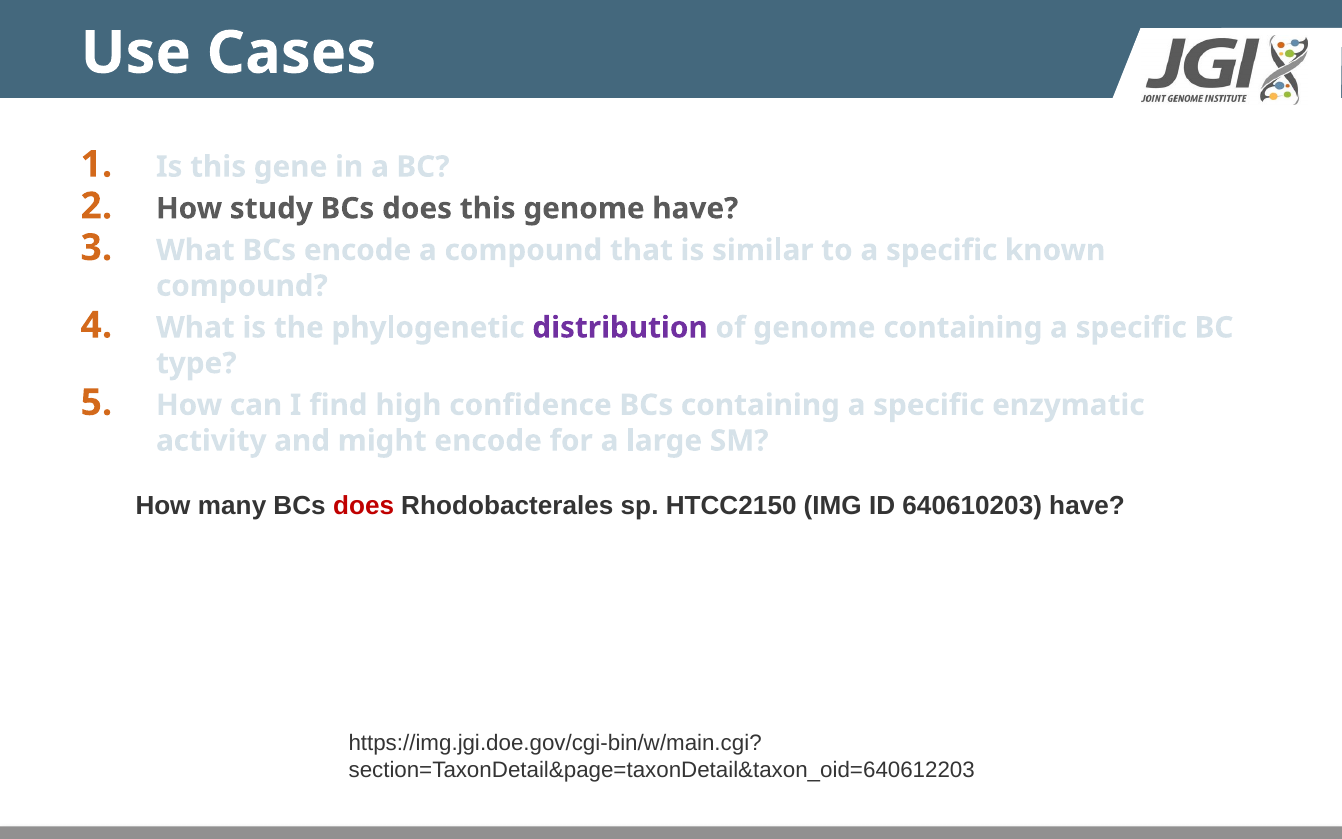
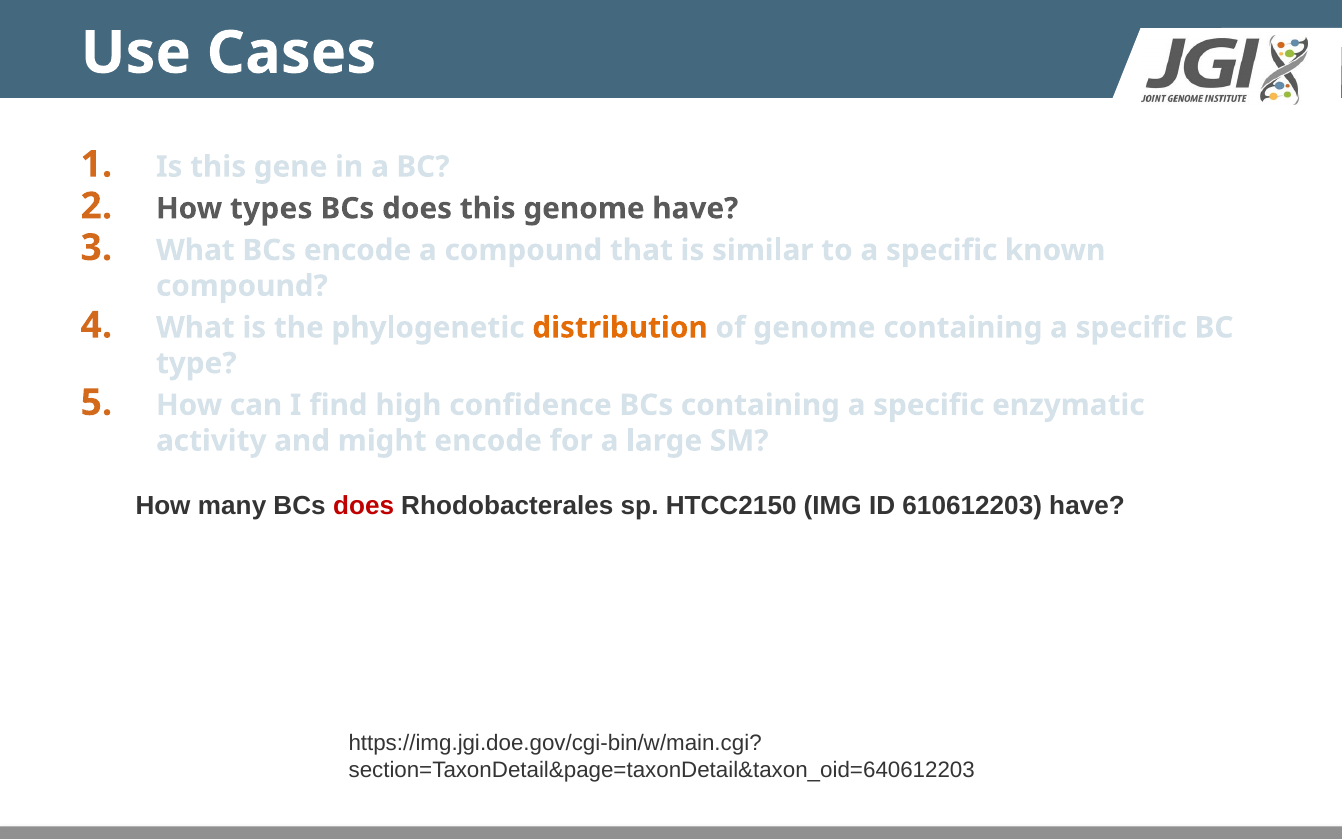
study: study -> types
distribution colour: purple -> orange
640610203: 640610203 -> 610612203
